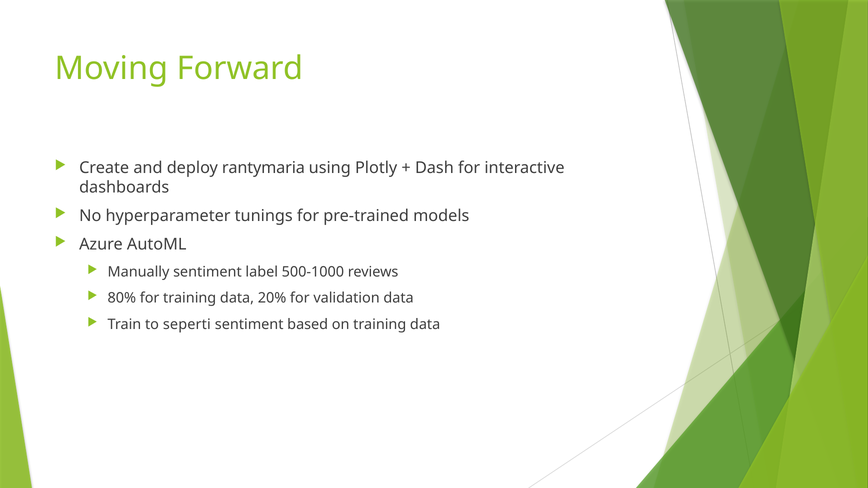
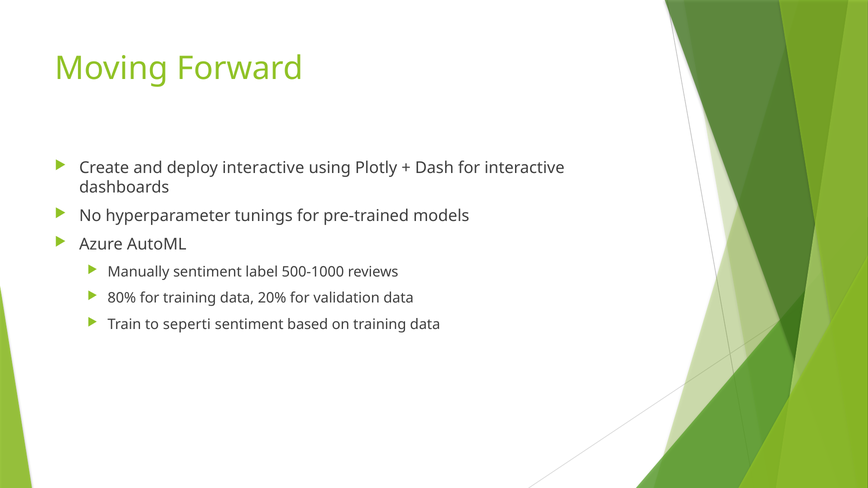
deploy rantymaria: rantymaria -> interactive
